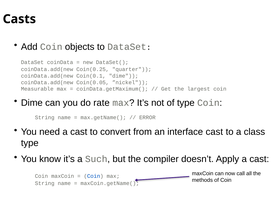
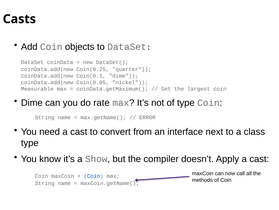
interface cast: cast -> next
Such: Such -> Show
